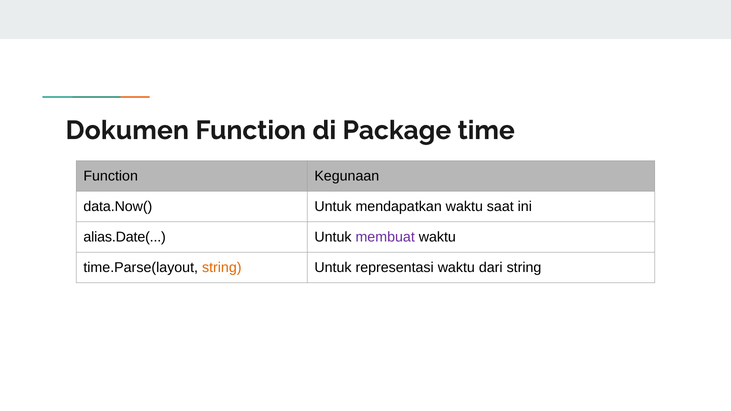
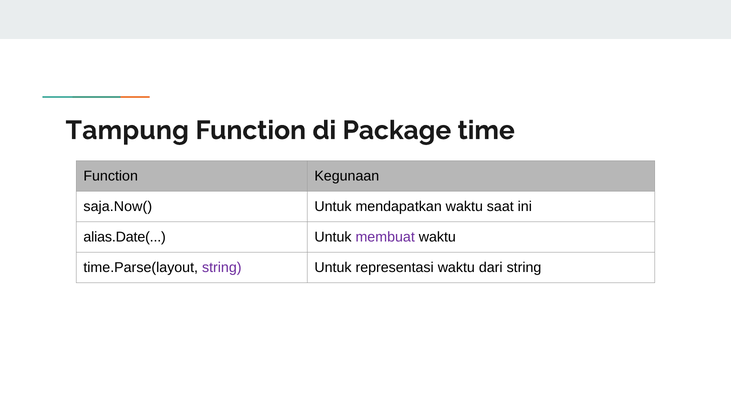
Dokumen: Dokumen -> Tampung
data.Now(: data.Now( -> saja.Now(
string at (222, 268) colour: orange -> purple
